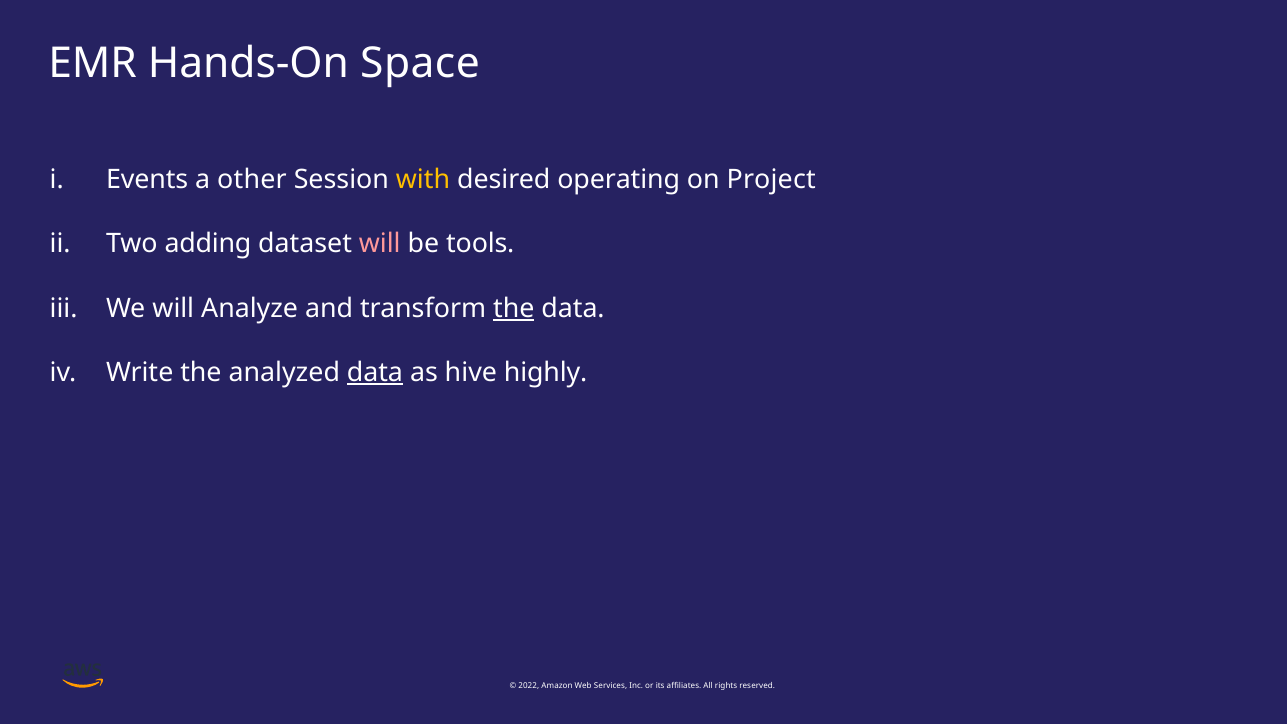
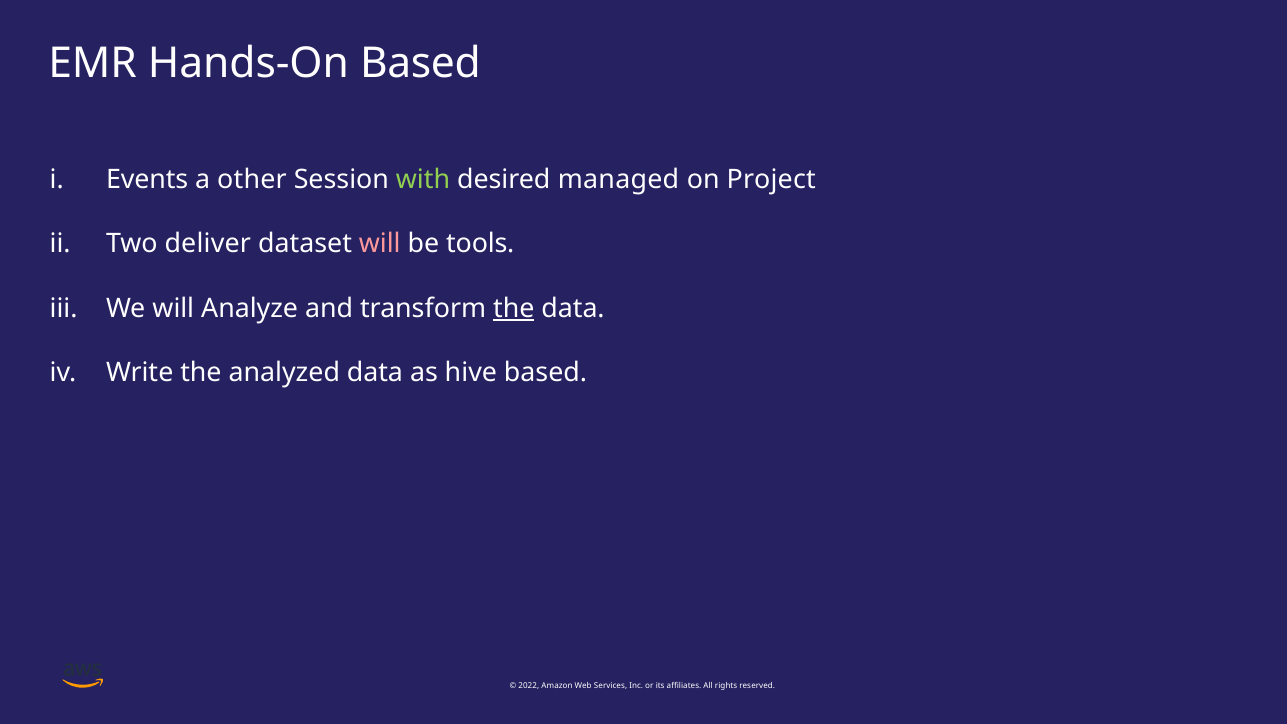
Hands-On Space: Space -> Based
with colour: yellow -> light green
operating: operating -> managed
adding: adding -> deliver
data at (375, 373) underline: present -> none
hive highly: highly -> based
